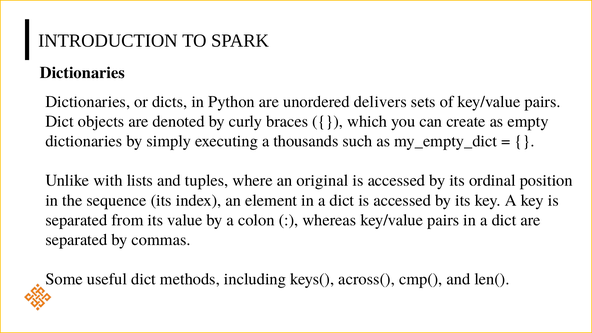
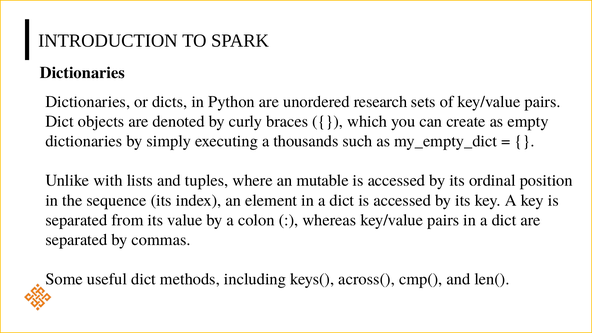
delivers: delivers -> research
original: original -> mutable
